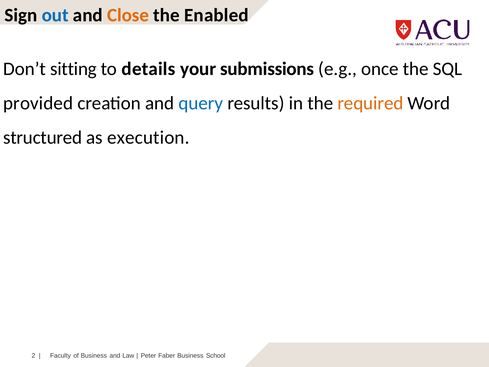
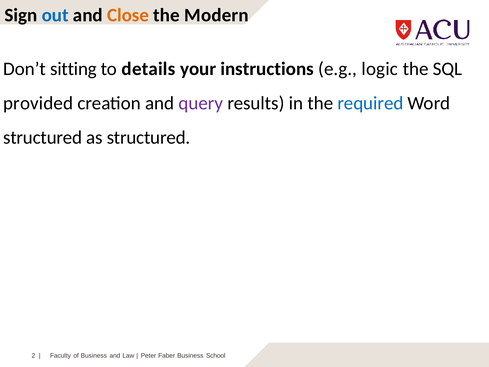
Enabled: Enabled -> Modern
submissions: submissions -> instructions
once: once -> logic
query colour: blue -> purple
required colour: orange -> blue
as execution: execution -> structured
